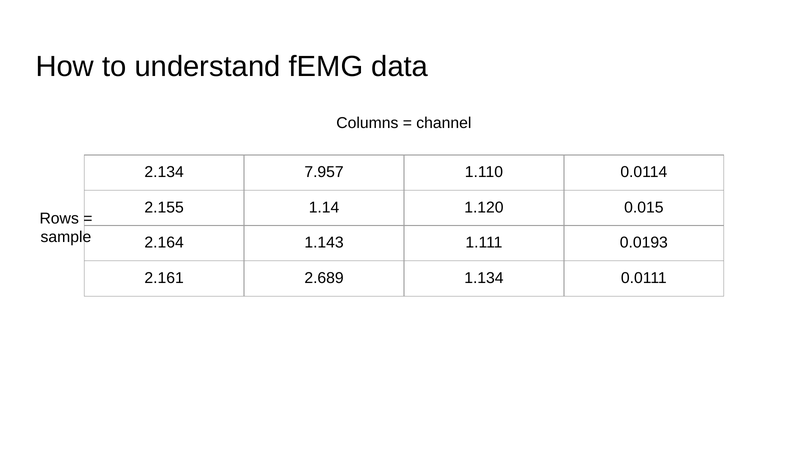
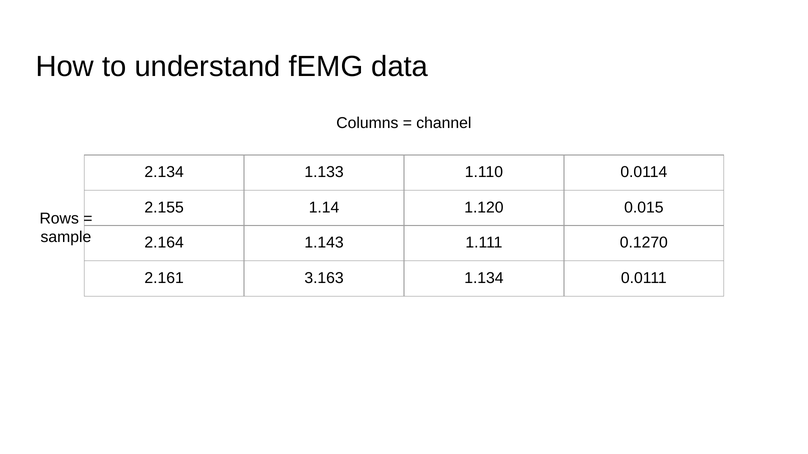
7.957: 7.957 -> 1.133
0.0193: 0.0193 -> 0.1270
2.689: 2.689 -> 3.163
